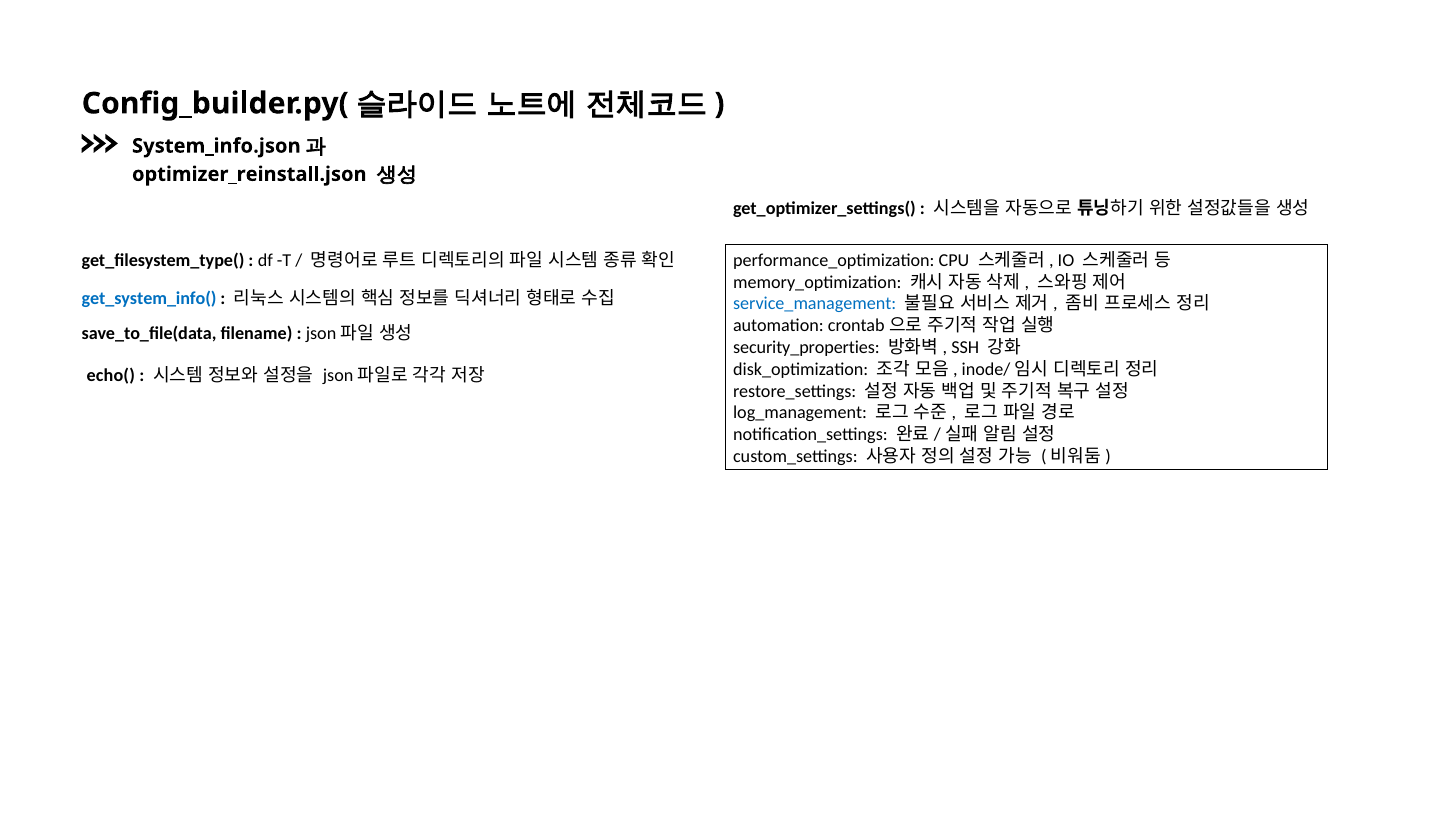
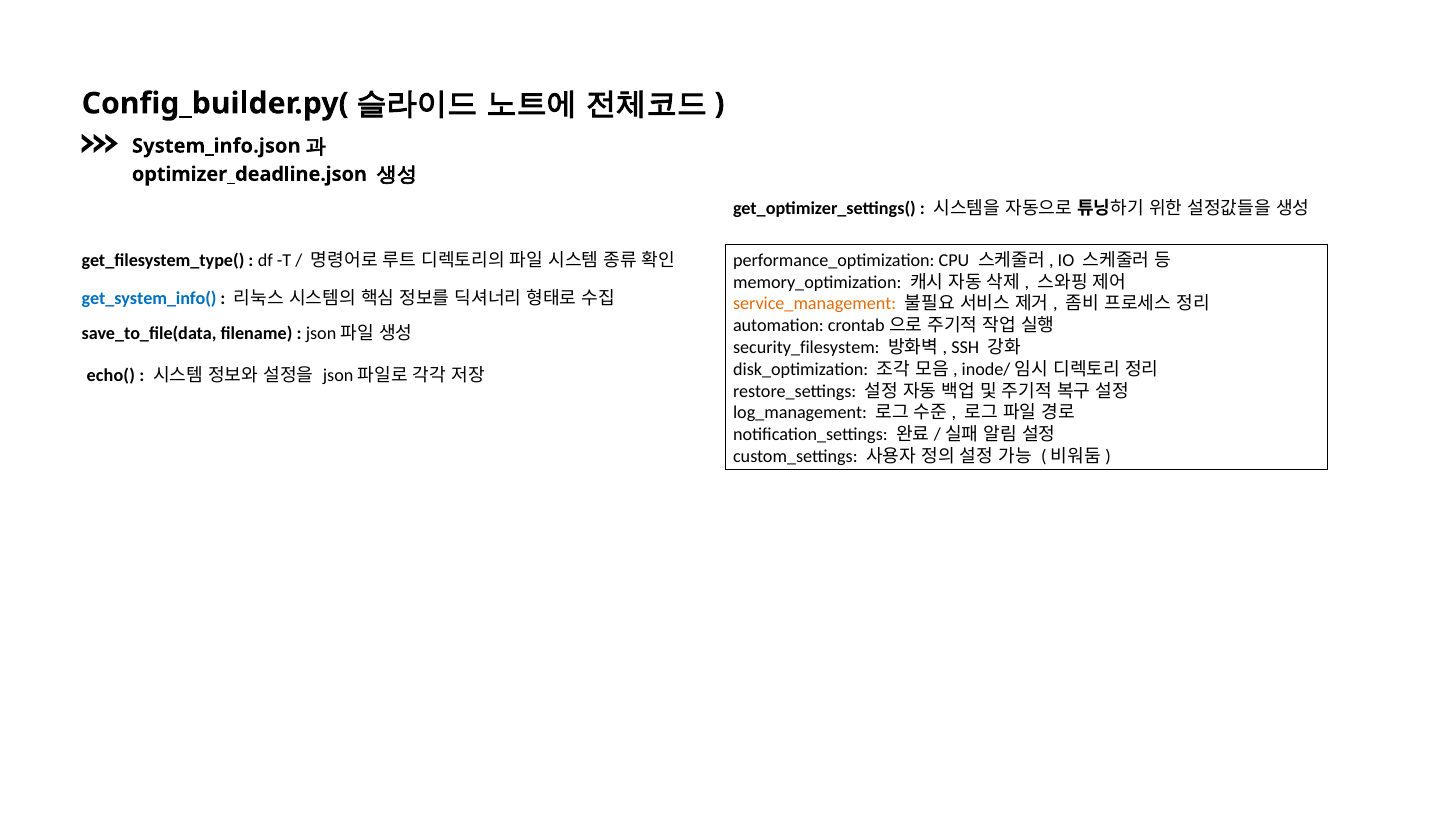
optimizer_reinstall.json: optimizer_reinstall.json -> optimizer_deadline.json
service_management colour: blue -> orange
security_properties: security_properties -> security_filesystem
